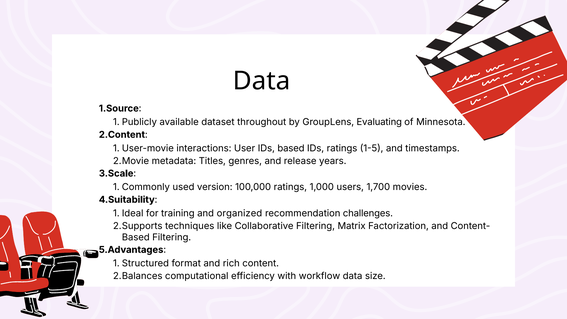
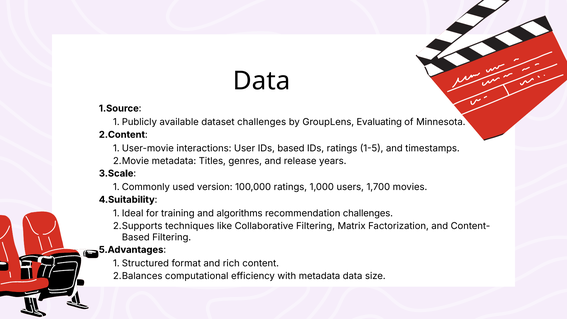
dataset throughout: throughout -> challenges
organized: organized -> algorithms
with workflow: workflow -> metadata
